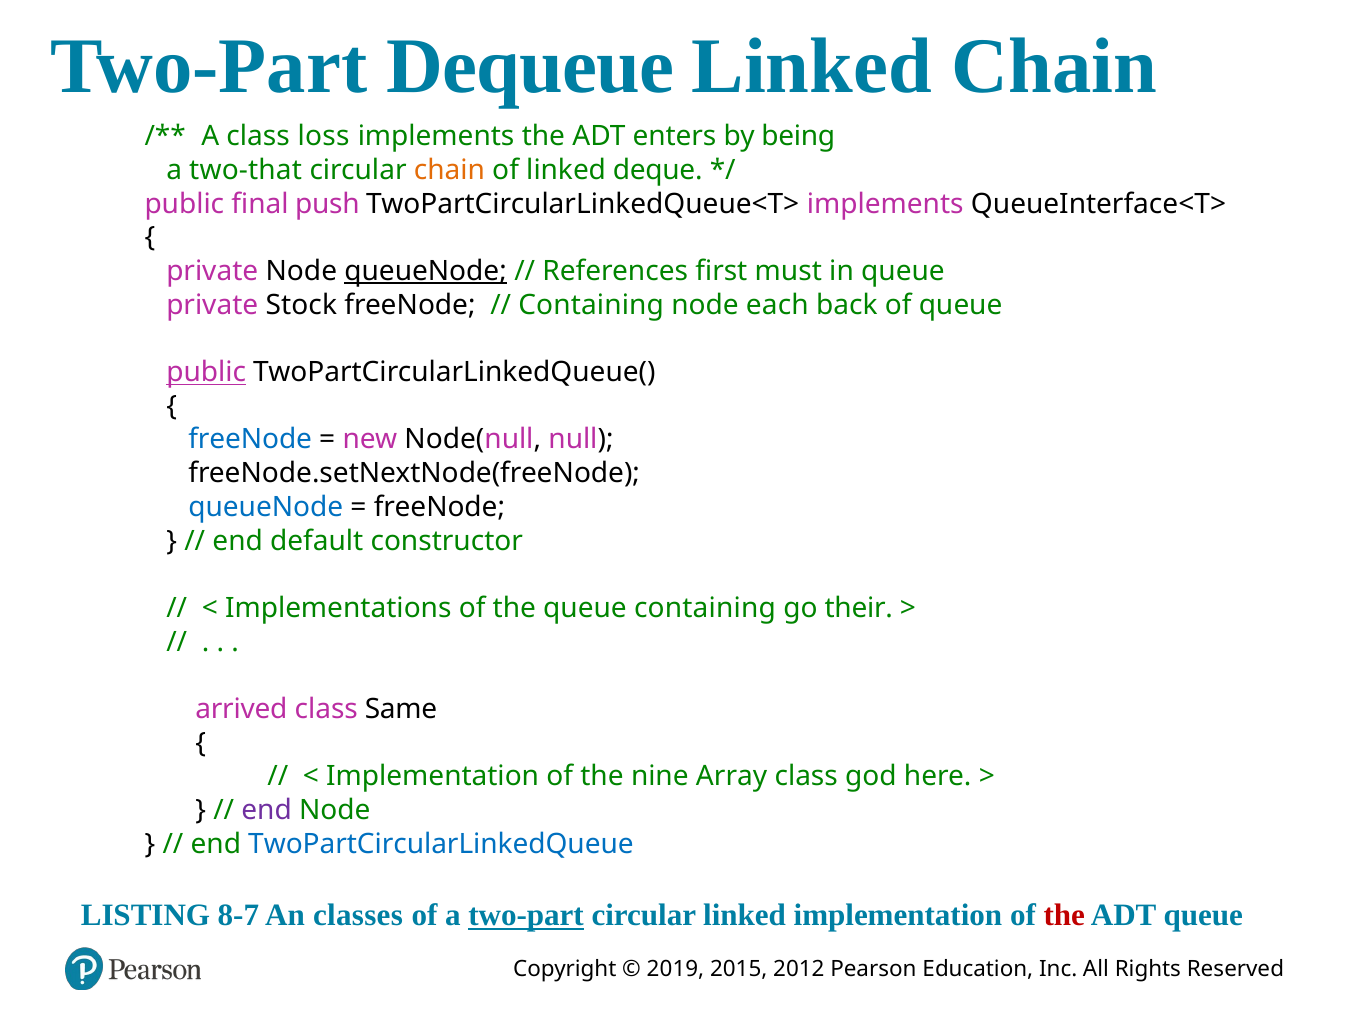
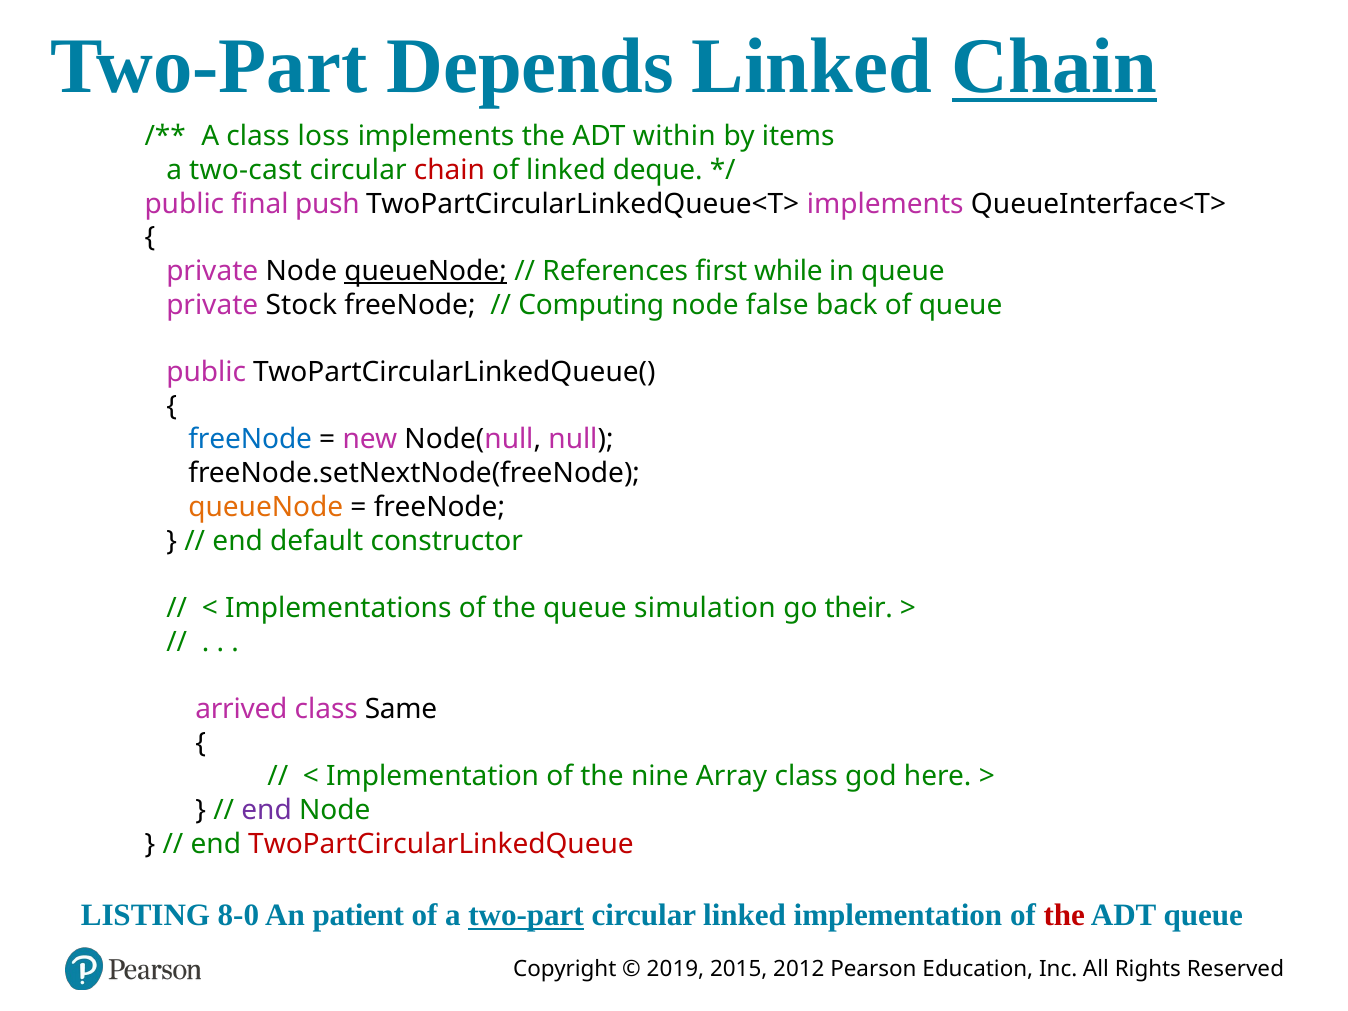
Dequeue: Dequeue -> Depends
Chain at (1054, 66) underline: none -> present
enters: enters -> within
being: being -> items
two-that: two-that -> two-cast
chain at (449, 170) colour: orange -> red
must: must -> while
Containing at (591, 305): Containing -> Computing
each: each -> false
public at (206, 372) underline: present -> none
queueNode at (266, 507) colour: blue -> orange
queue containing: containing -> simulation
TwoPartCircularLinkedQueue colour: blue -> red
8-7: 8-7 -> 8-0
classes: classes -> patient
